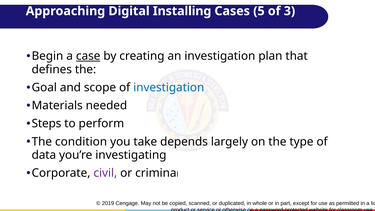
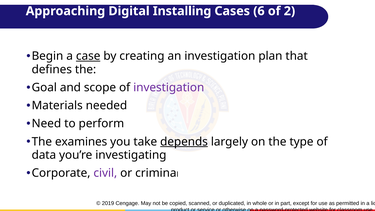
5: 5 -> 6
3: 3 -> 2
investigation at (169, 87) colour: blue -> purple
Steps: Steps -> Need
condition: condition -> examines
depends underline: none -> present
